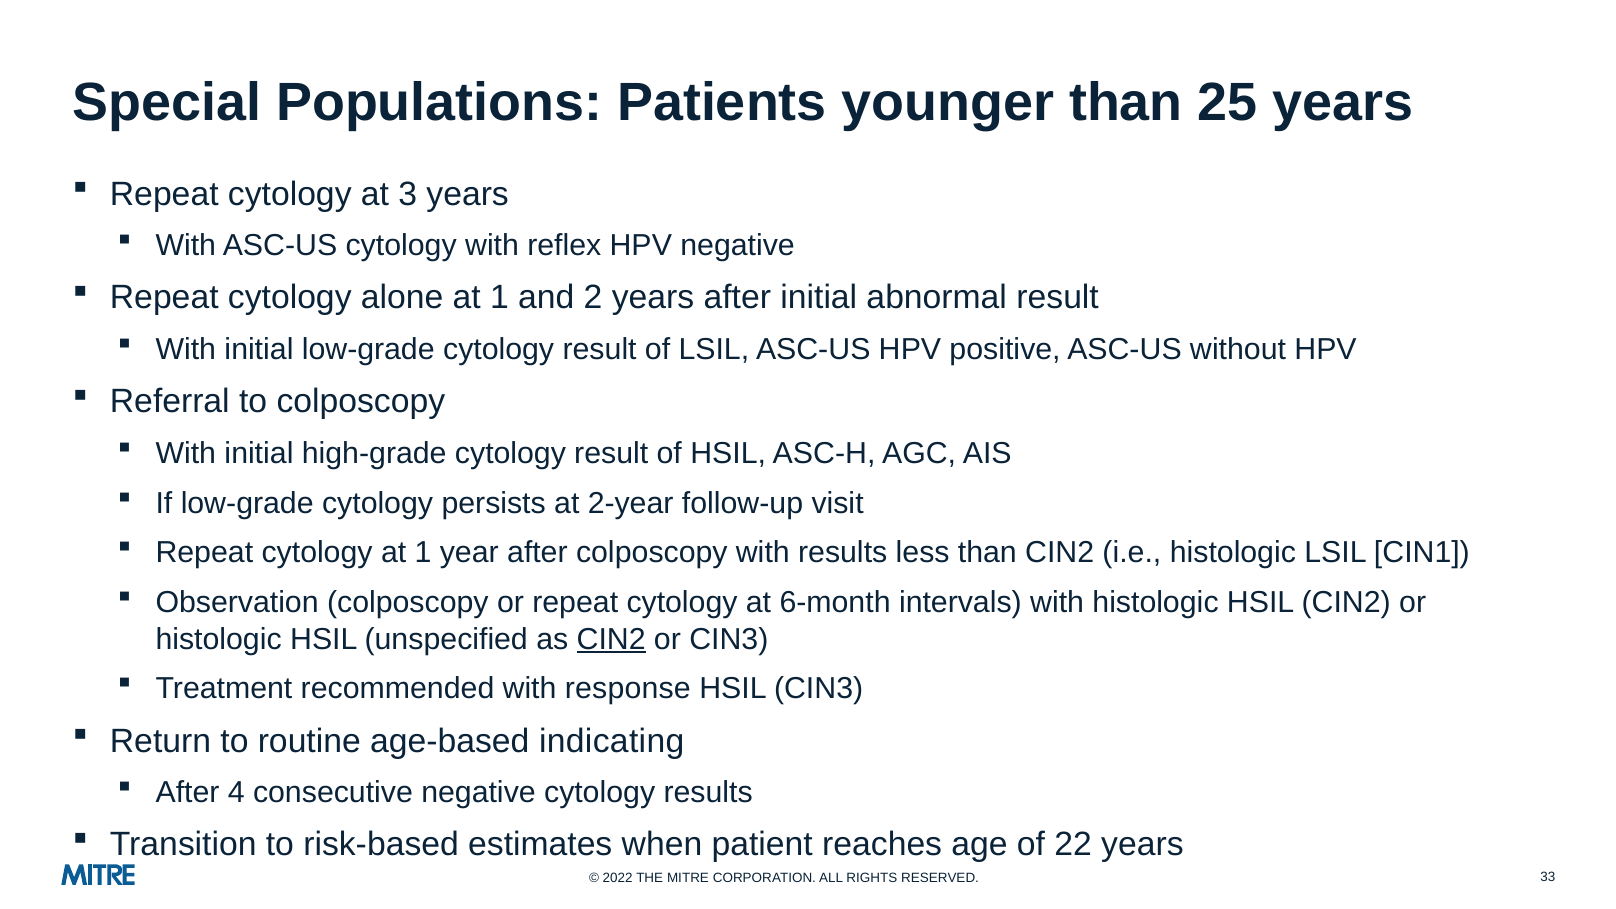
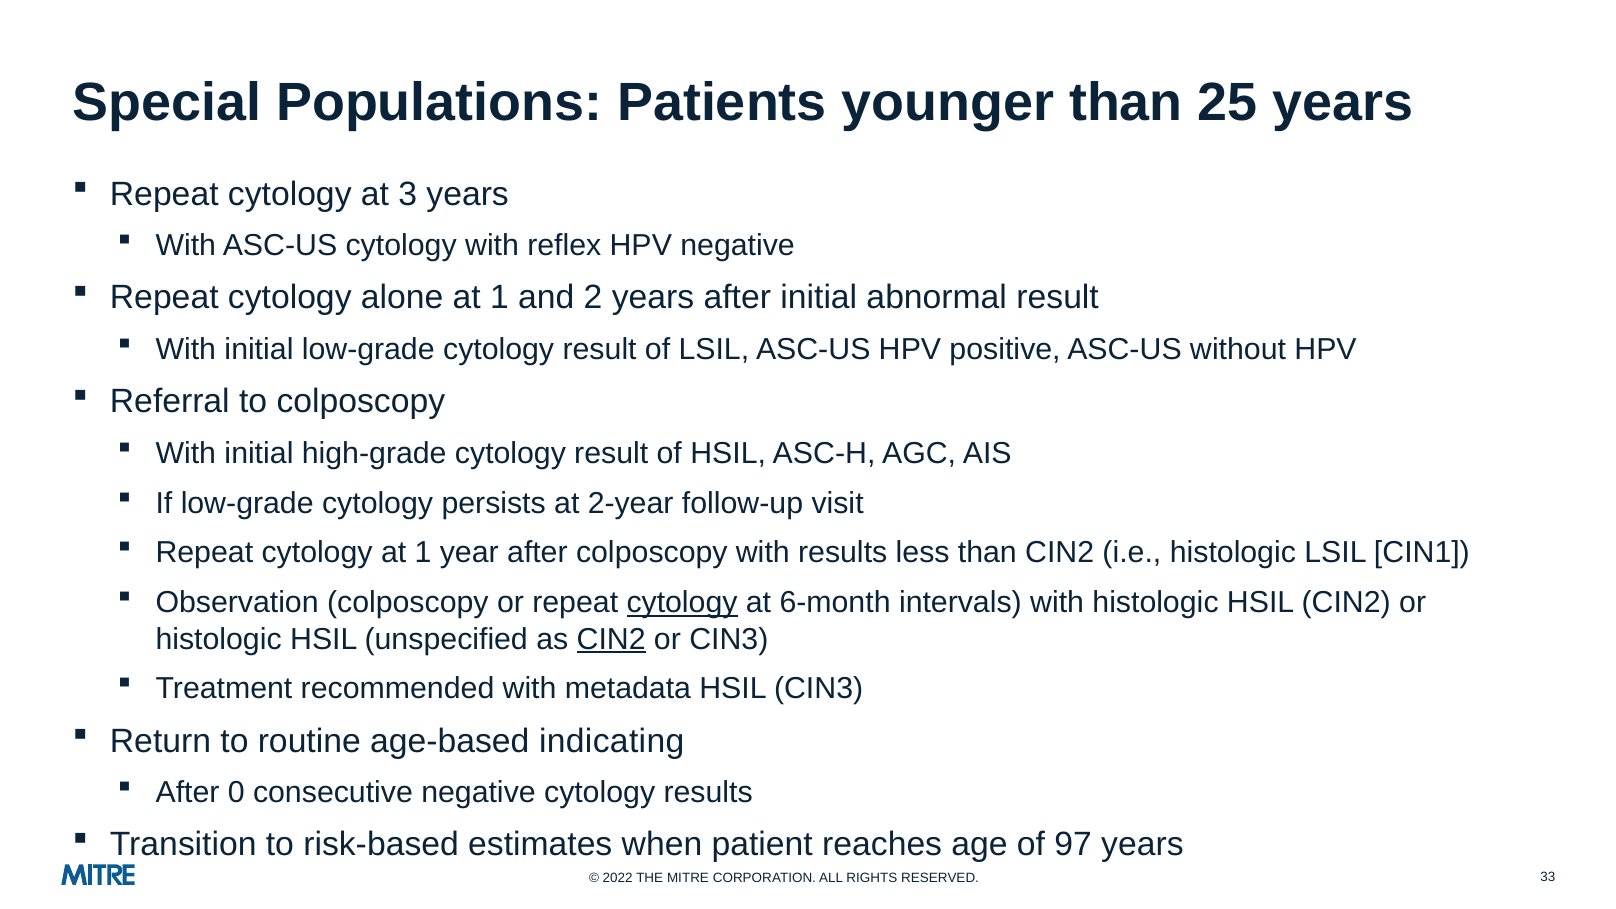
cytology at (682, 603) underline: none -> present
response: response -> metadata
4: 4 -> 0
22: 22 -> 97
